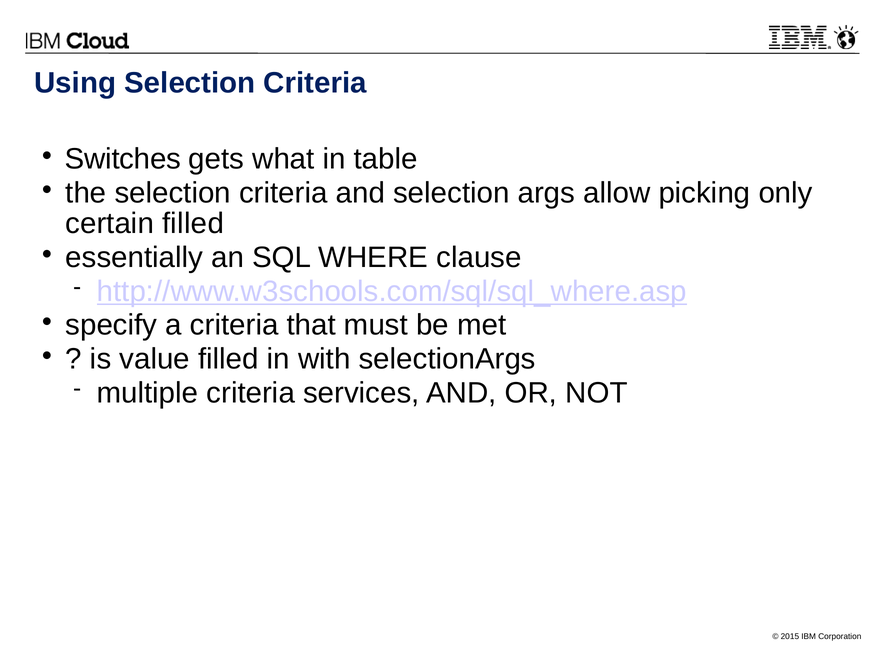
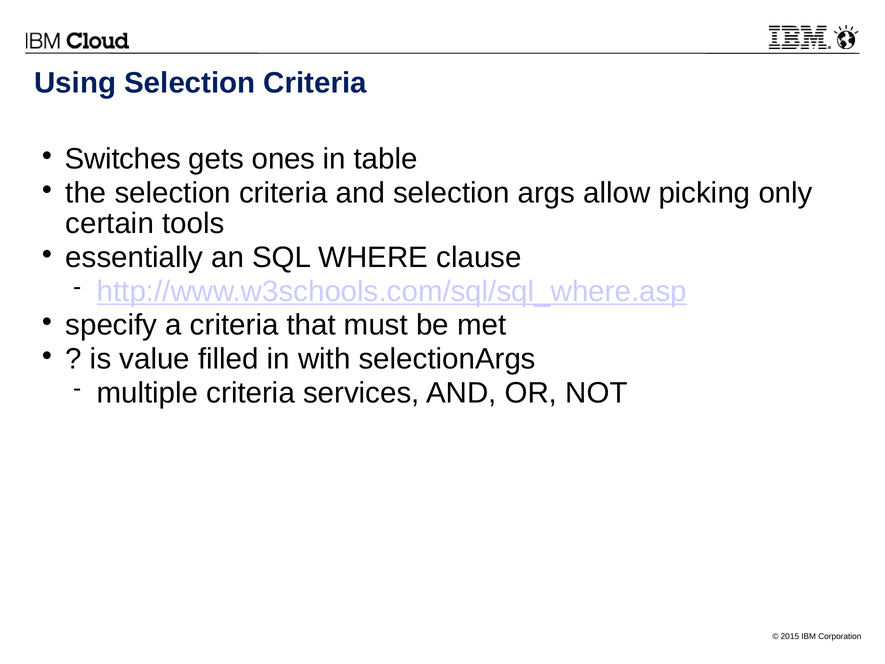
what: what -> ones
certain filled: filled -> tools
